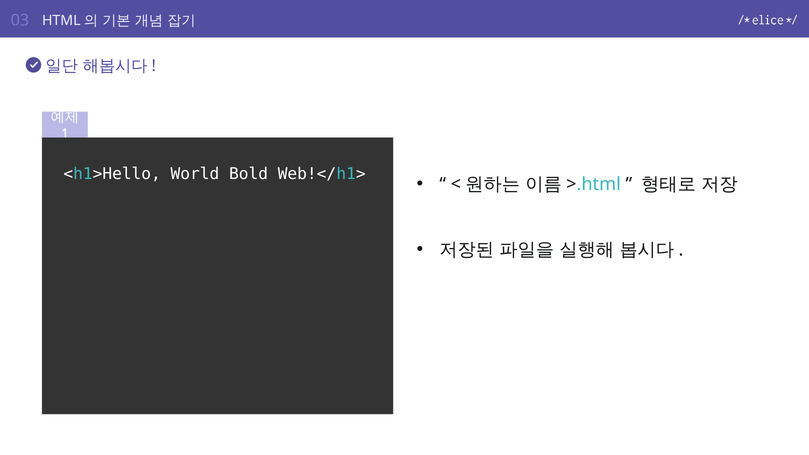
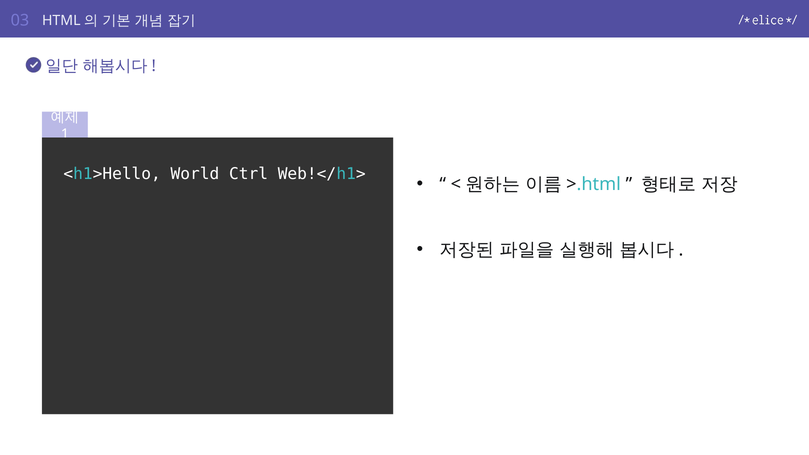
Bold: Bold -> Ctrl
